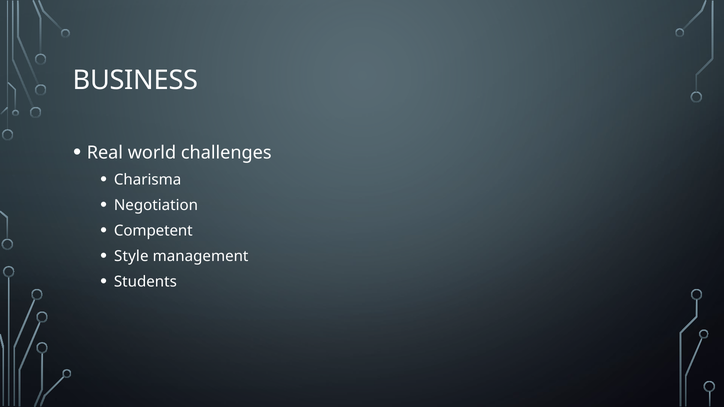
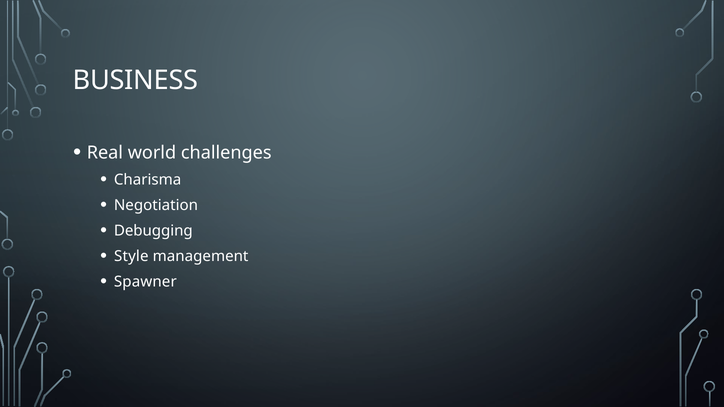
Competent: Competent -> Debugging
Students: Students -> Spawner
